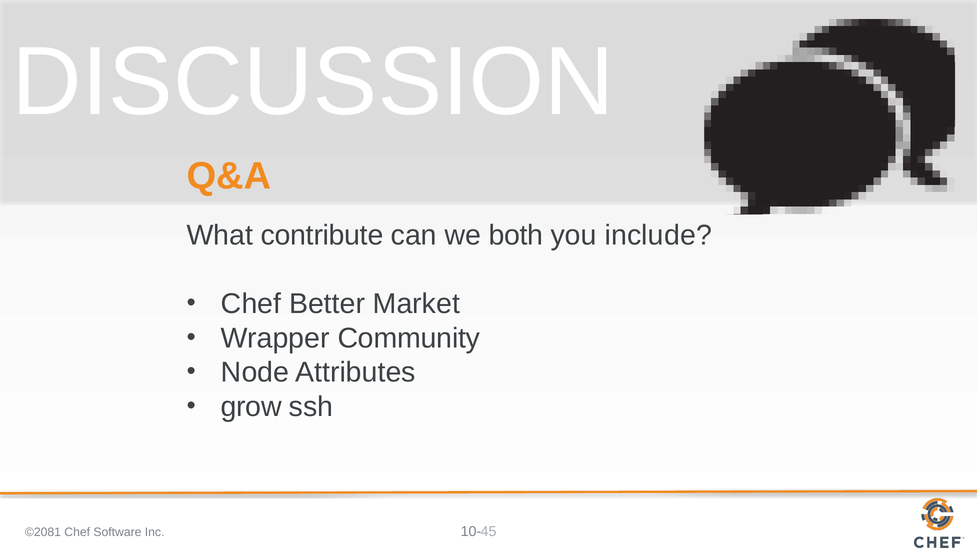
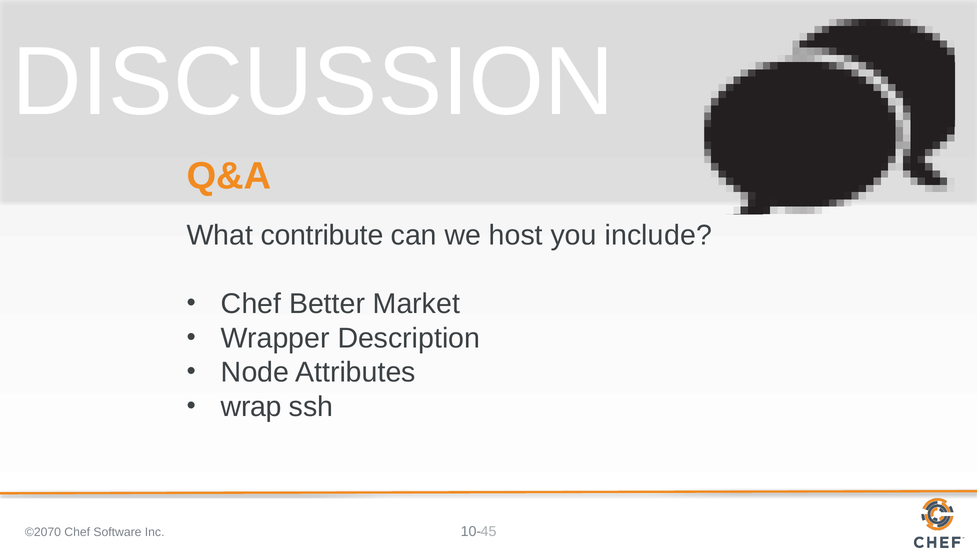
both: both -> host
Community: Community -> Description
grow: grow -> wrap
©2081: ©2081 -> ©2070
